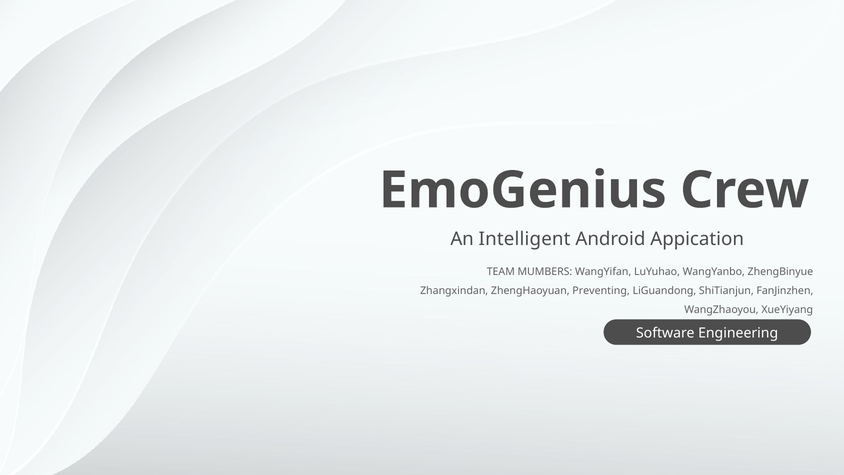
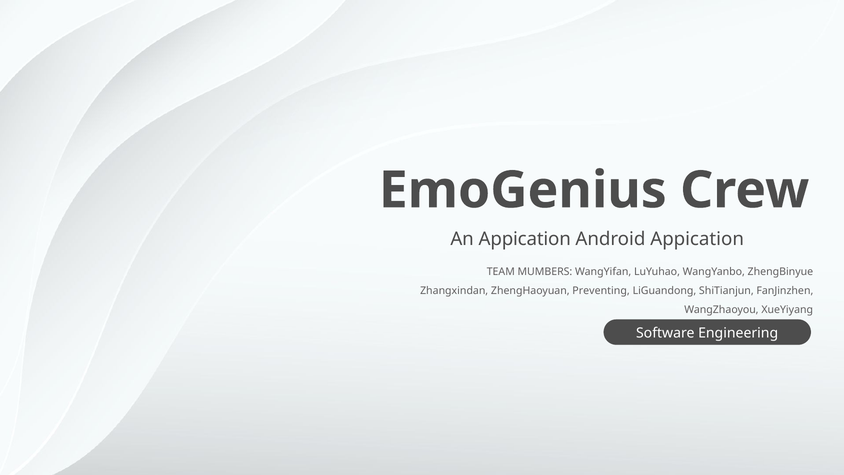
An Intelligent: Intelligent -> Appication
